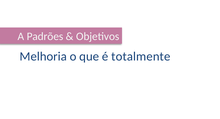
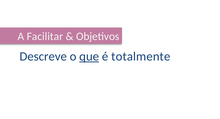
Padrões: Padrões -> Facilitar
Melhoria: Melhoria -> Descreve
que underline: none -> present
